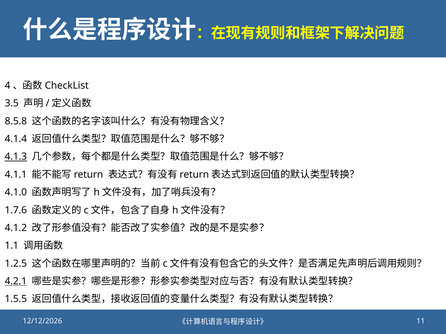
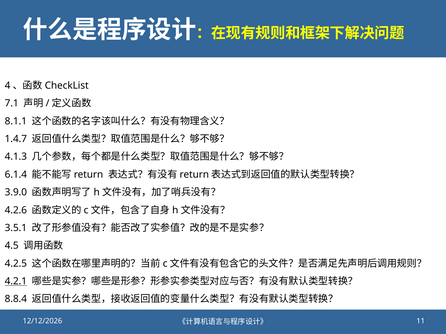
3.5: 3.5 -> 7.1
8.5.8: 8.5.8 -> 8.1.1
4.1.4: 4.1.4 -> 1.4.7
4.1.3 underline: present -> none
4.1.1: 4.1.1 -> 6.1.4
4.1.0: 4.1.0 -> 3.9.0
1.7.6: 1.7.6 -> 4.2.6
4.1.2: 4.1.2 -> 3.5.1
1.1: 1.1 -> 4.5
1.2.5: 1.2.5 -> 4.2.5
1.5.5: 1.5.5 -> 8.8.4
